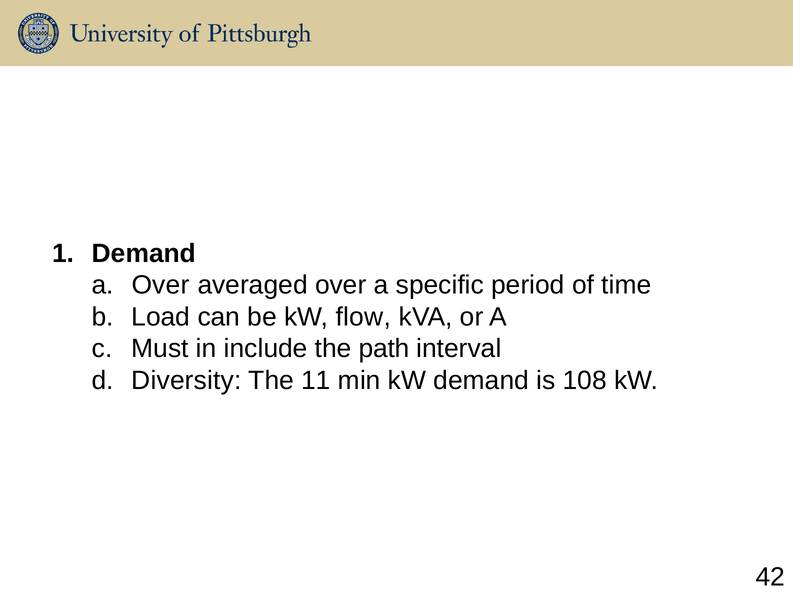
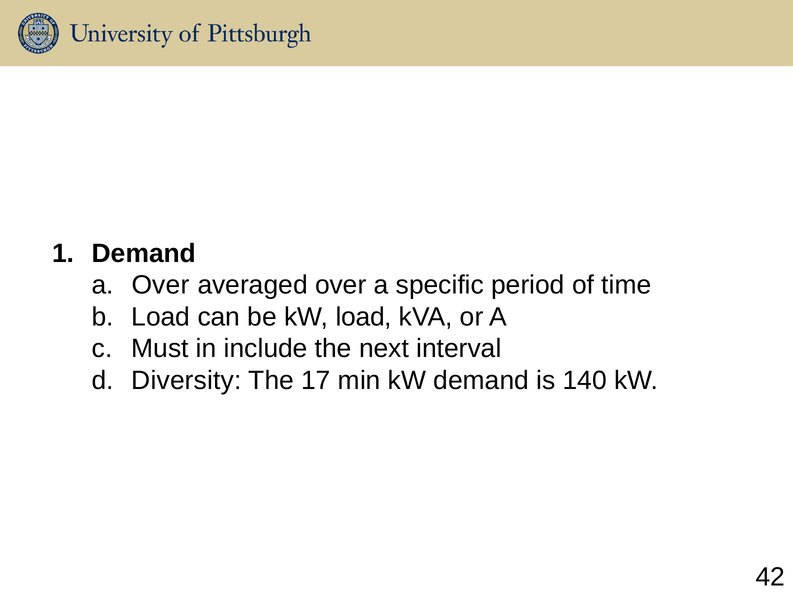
kW flow: flow -> load
path: path -> next
11: 11 -> 17
108: 108 -> 140
